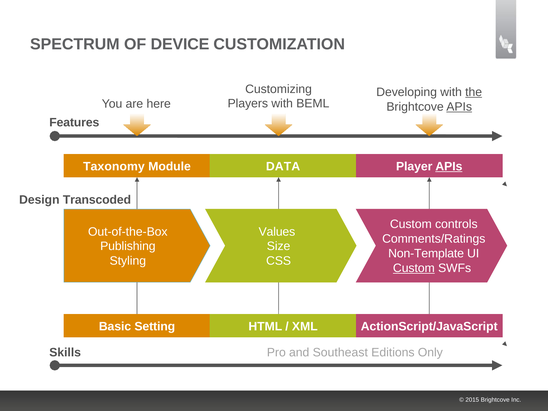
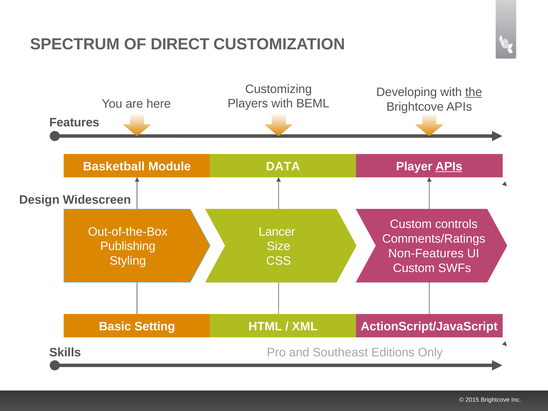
DEVICE: DEVICE -> DIRECT
APIs at (459, 107) underline: present -> none
Taxonomy: Taxonomy -> Basketball
Transcoded: Transcoded -> Widescreen
Values: Values -> Lancer
Non-Template: Non-Template -> Non-Features
Custom at (414, 268) underline: present -> none
